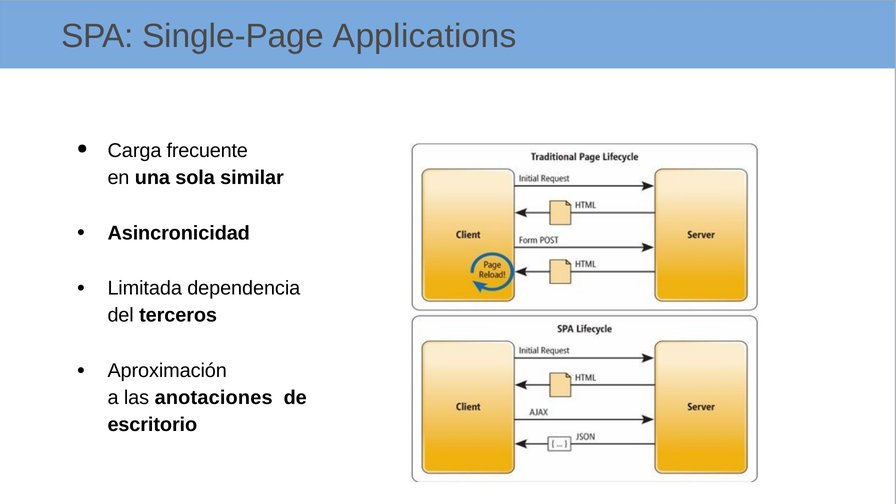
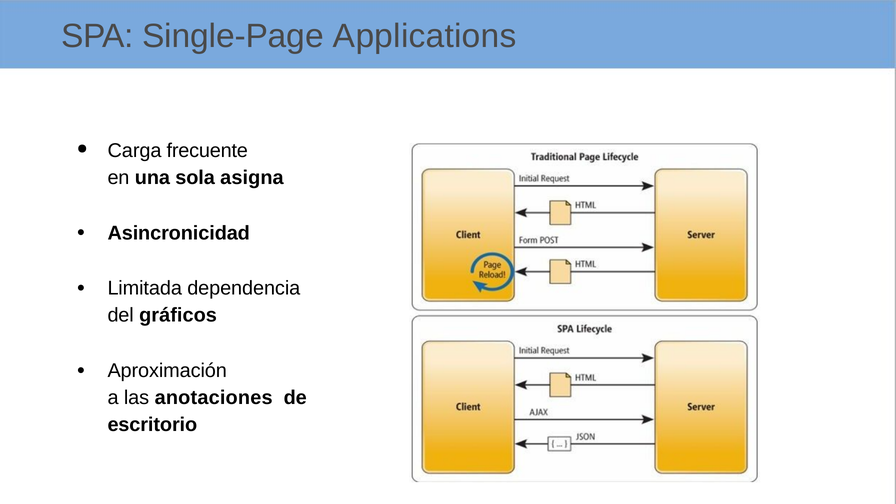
similar: similar -> asigna
terceros: terceros -> gráficos
